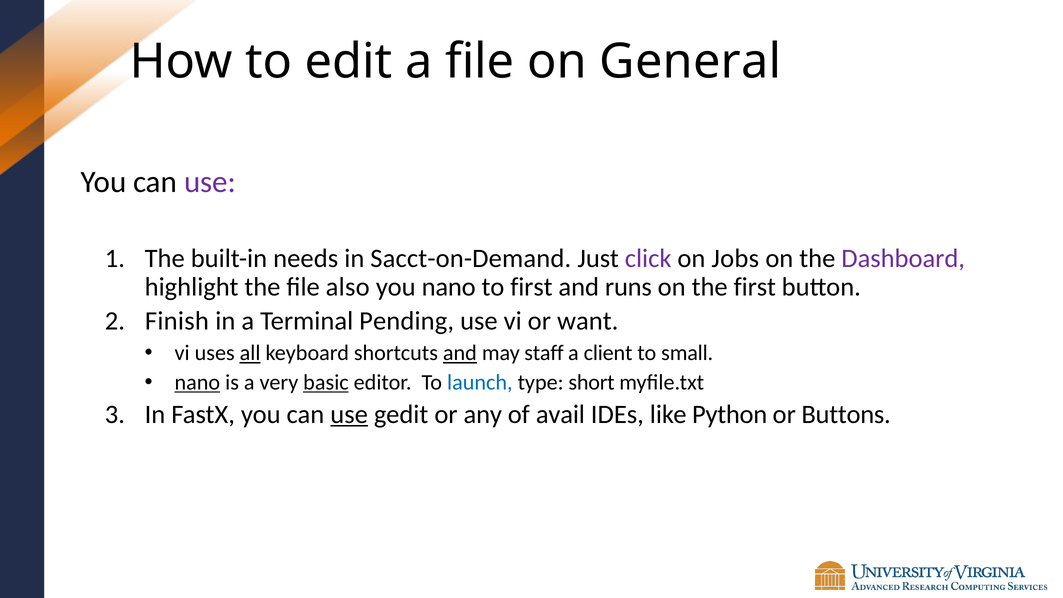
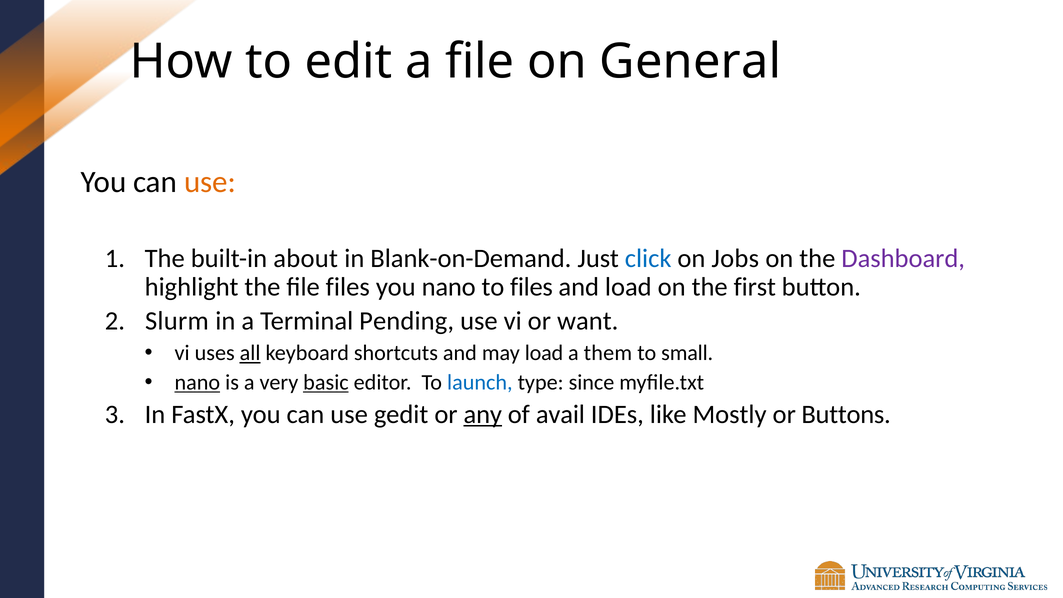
use at (210, 182) colour: purple -> orange
needs: needs -> about
Sacct-on-Demand: Sacct-on-Demand -> Blank-on-Demand
click colour: purple -> blue
file also: also -> files
to first: first -> files
and runs: runs -> load
Finish: Finish -> Slurm
and at (460, 353) underline: present -> none
may staff: staff -> load
client: client -> them
short: short -> since
use at (349, 414) underline: present -> none
any underline: none -> present
Python: Python -> Mostly
